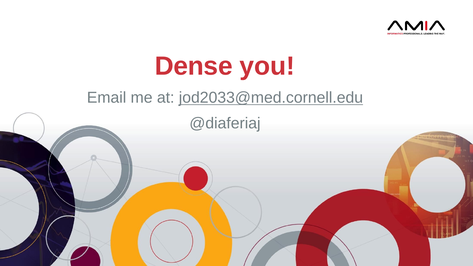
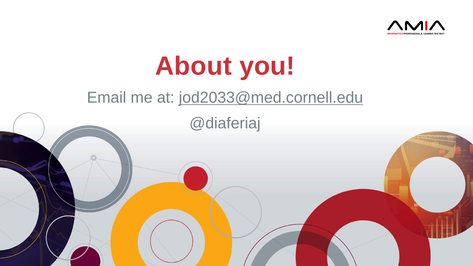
Dense: Dense -> About
